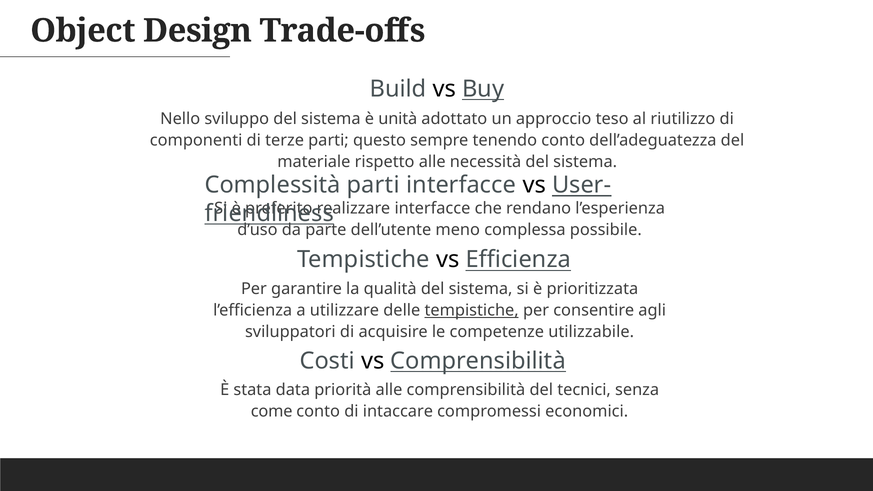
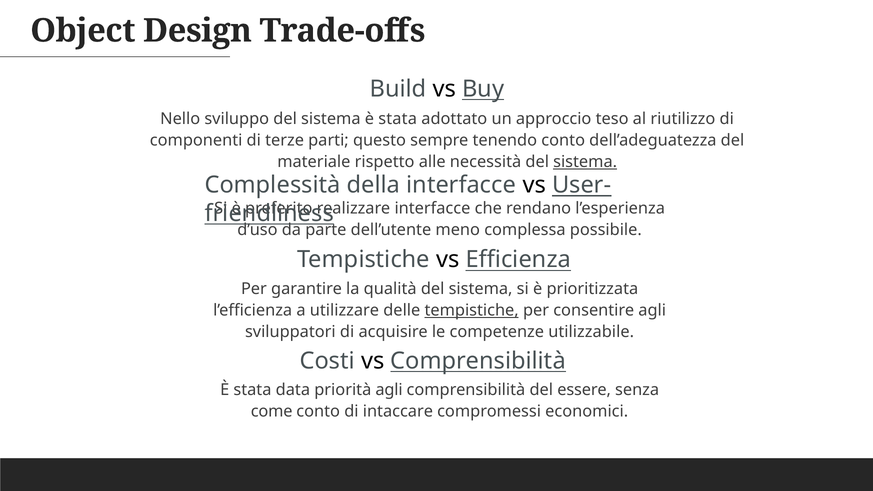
sistema è unità: unità -> stata
sistema at (585, 162) underline: none -> present
Complessità parti: parti -> della
priorità alle: alle -> agli
tecnici: tecnici -> essere
